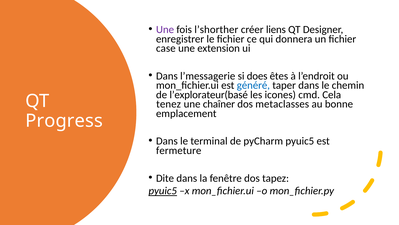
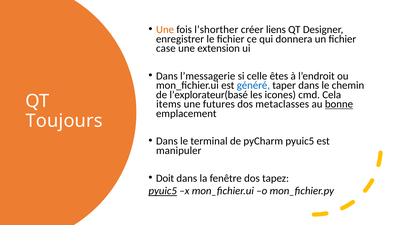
Une at (165, 30) colour: purple -> orange
does: does -> celle
tenez: tenez -> items
chaîner: chaîner -> futures
bonne underline: none -> present
Progress: Progress -> Toujours
fermeture: fermeture -> manipuler
Dite: Dite -> Doit
